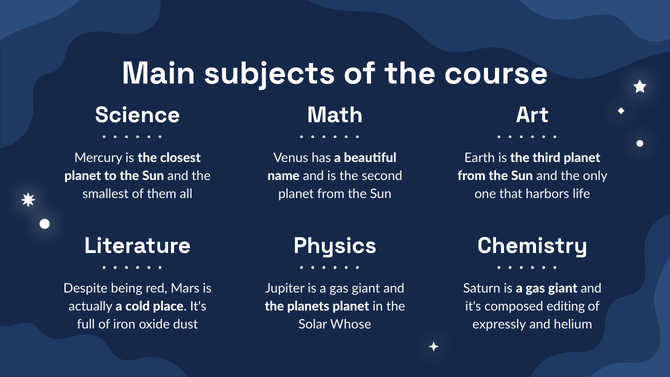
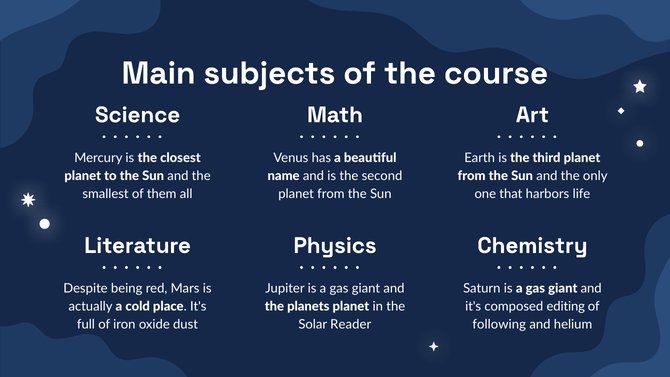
Whose: Whose -> Reader
expressly: expressly -> following
